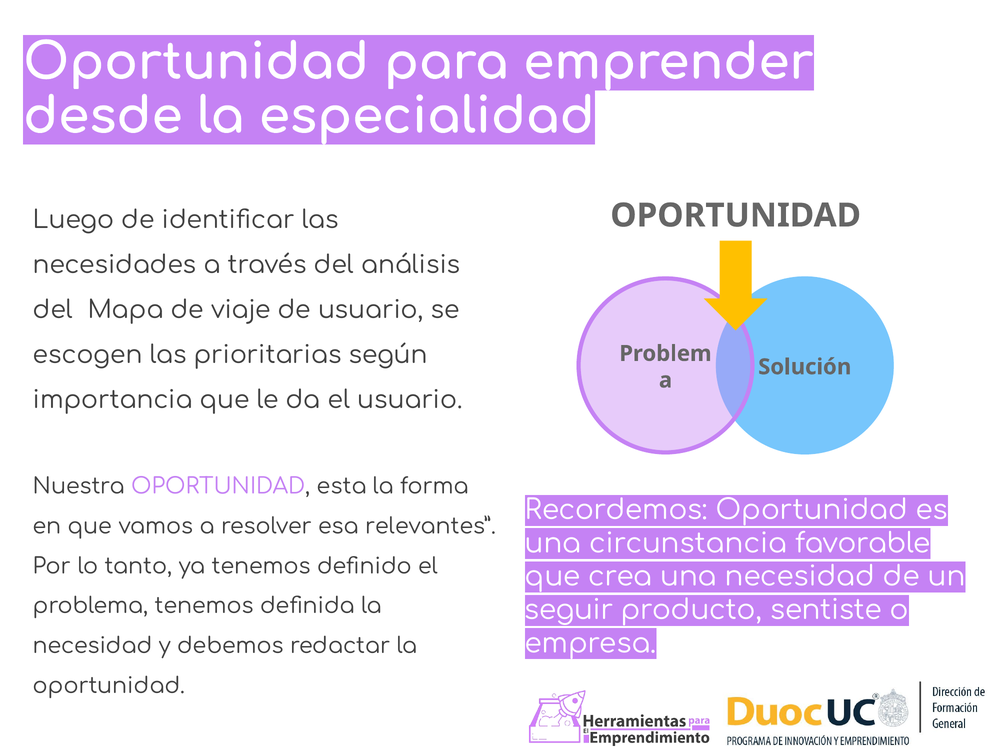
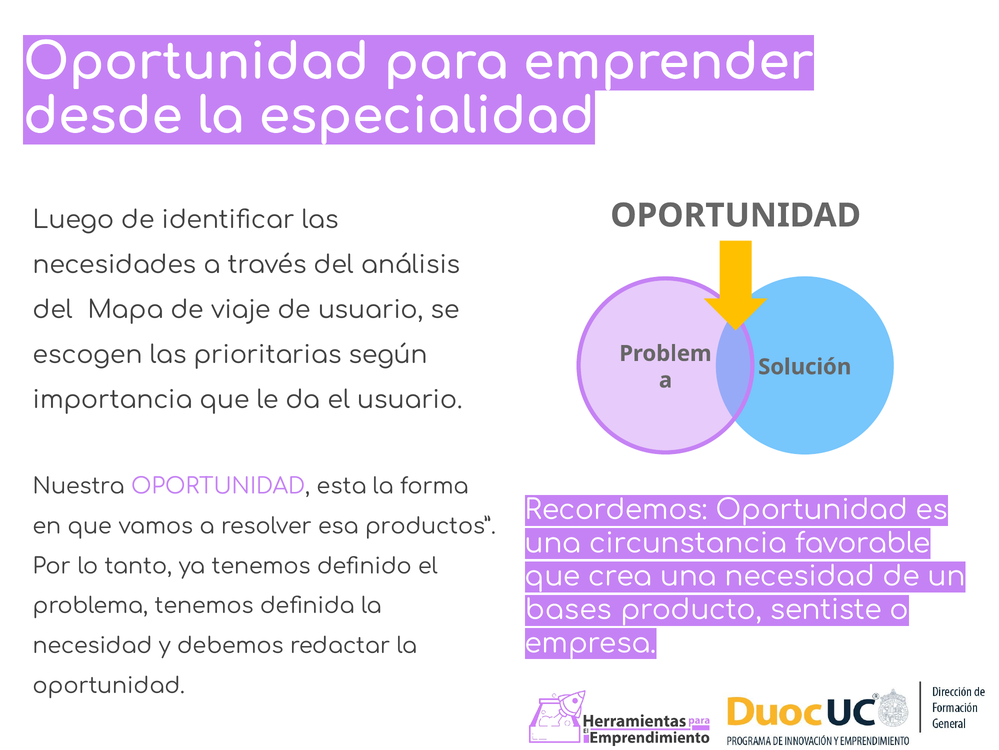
relevantes: relevantes -> productos
seguir: seguir -> bases
